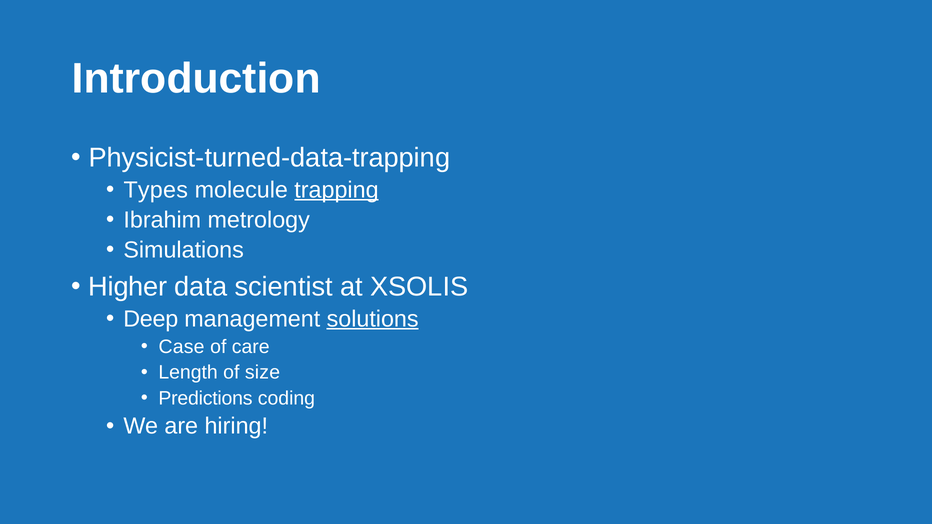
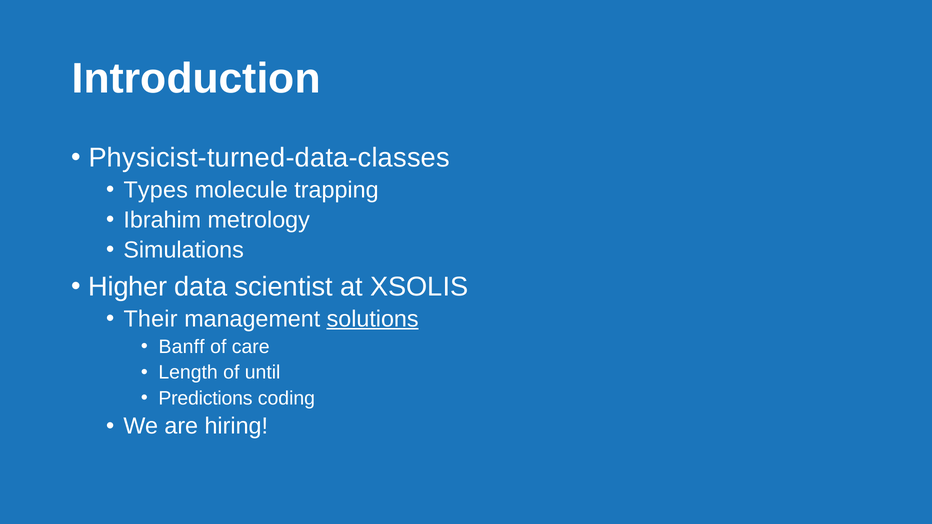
Physicist-turned-data-trapping: Physicist-turned-data-trapping -> Physicist-turned-data-classes
trapping underline: present -> none
Deep: Deep -> Their
Case: Case -> Banff
size: size -> until
